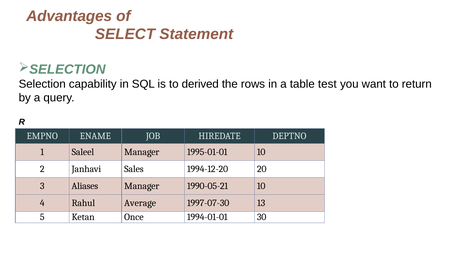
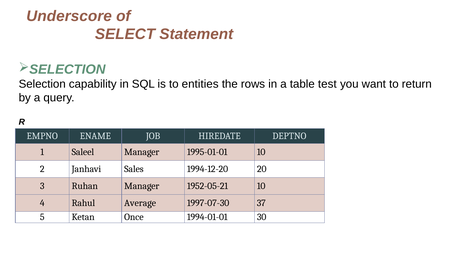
Advantages: Advantages -> Underscore
derived: derived -> entities
Aliases: Aliases -> Ruhan
1990-05-21: 1990-05-21 -> 1952-05-21
13: 13 -> 37
